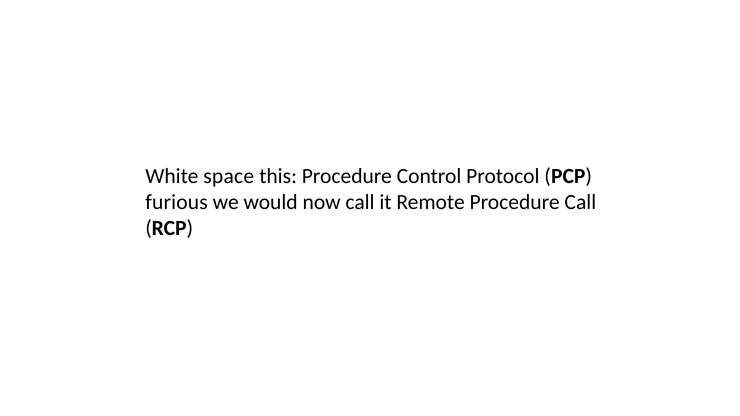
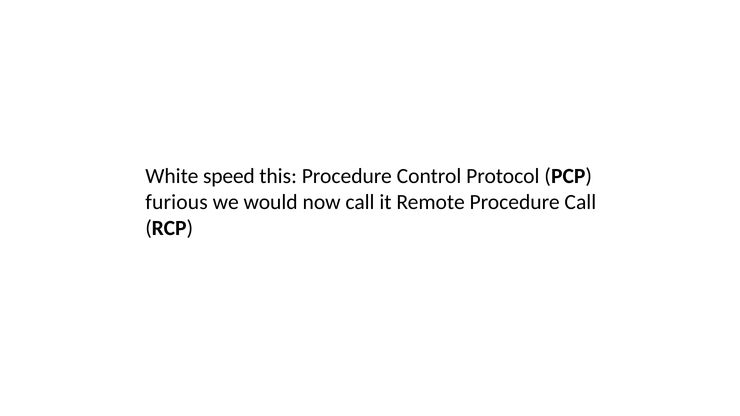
space: space -> speed
